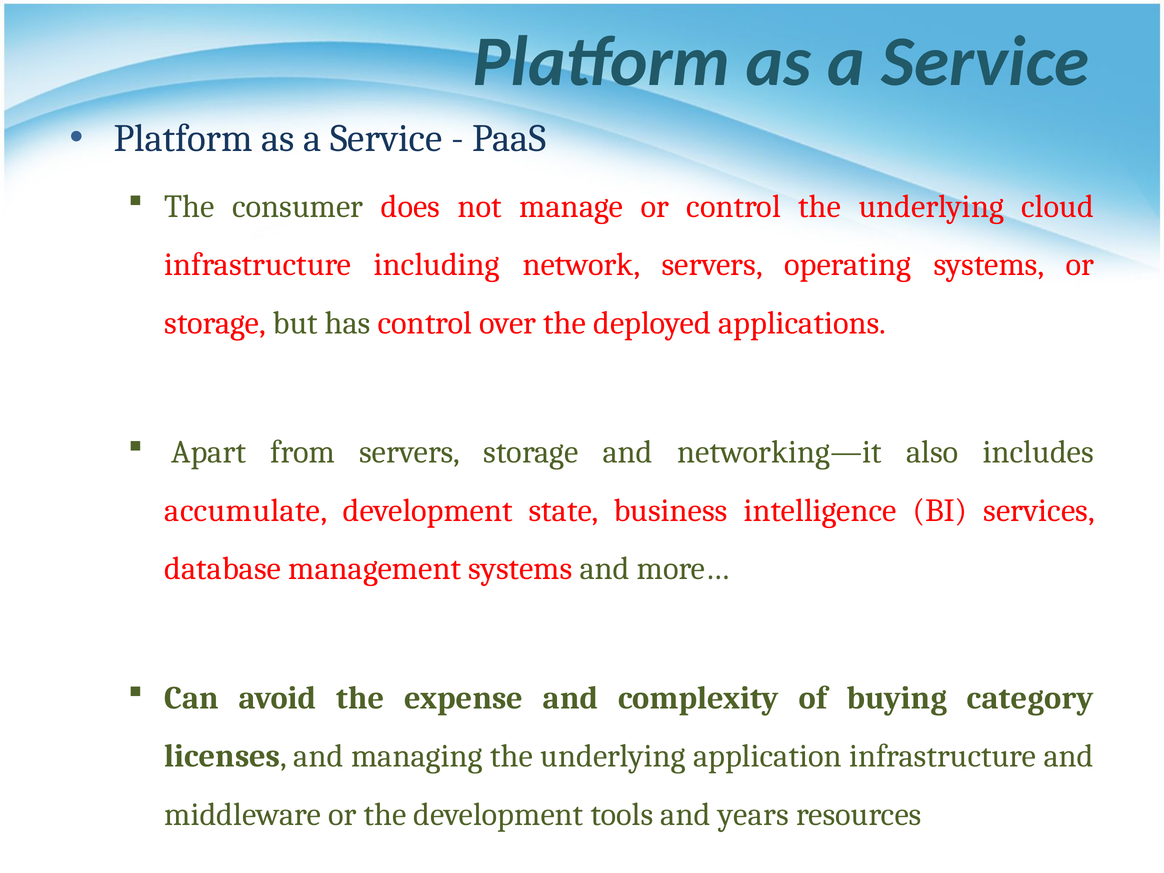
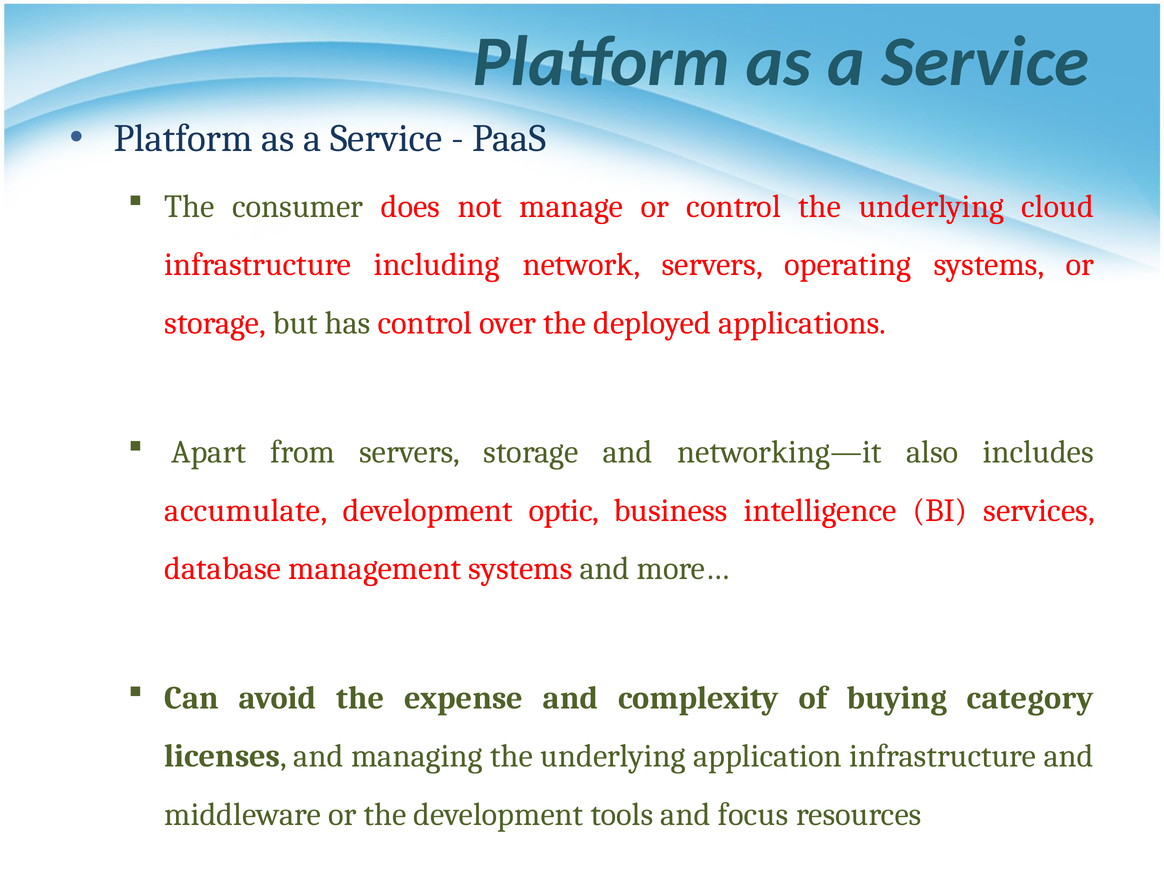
state: state -> optic
years: years -> focus
